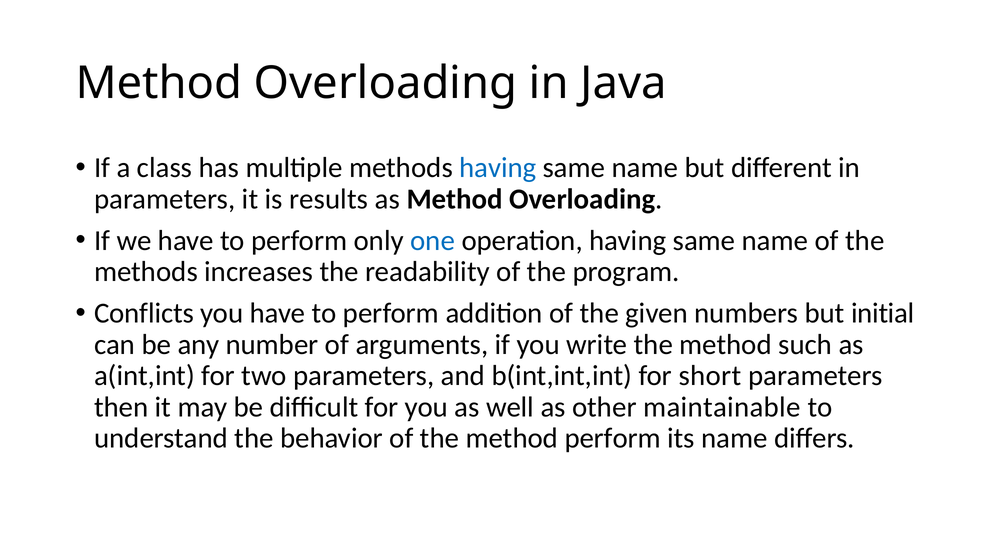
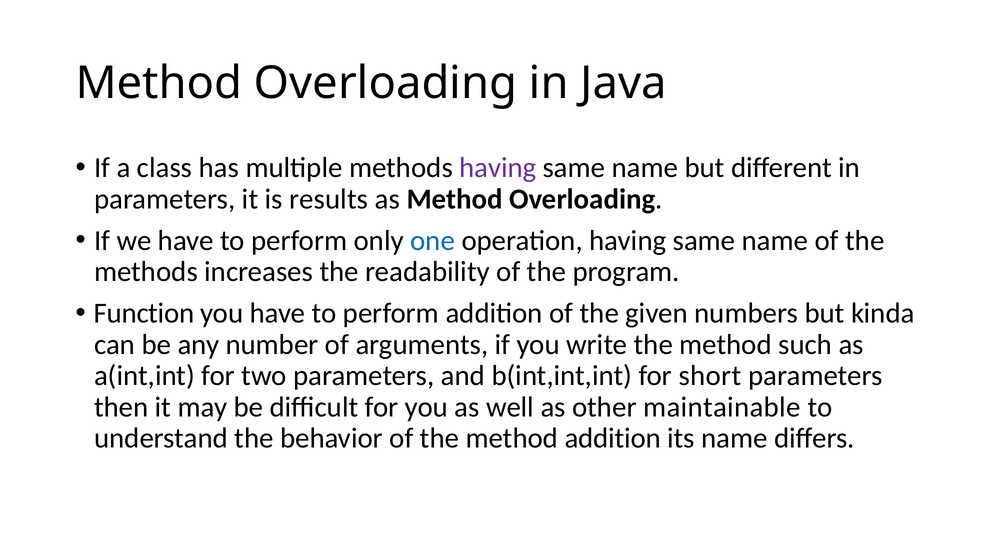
having at (498, 168) colour: blue -> purple
Conflicts: Conflicts -> Function
initial: initial -> kinda
method perform: perform -> addition
